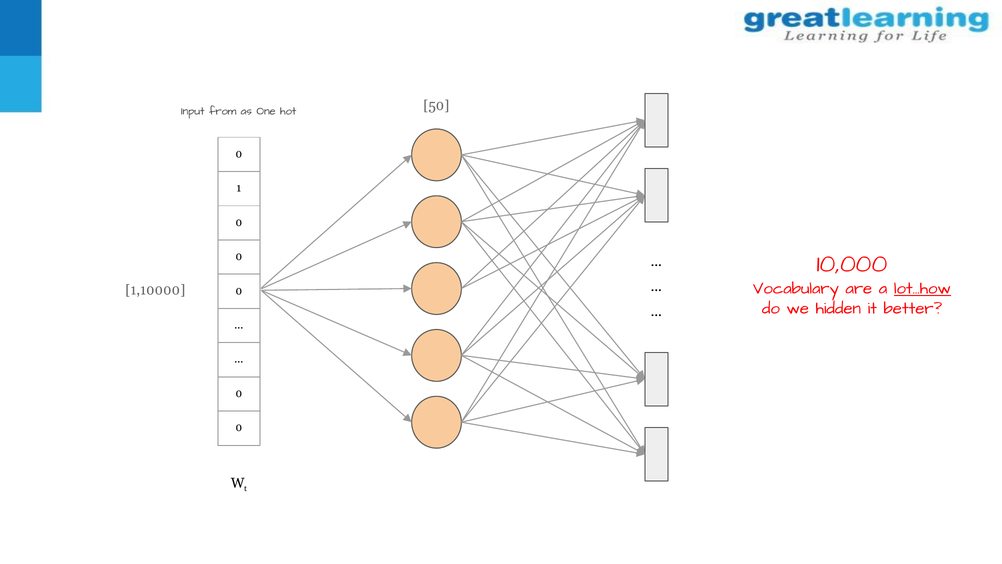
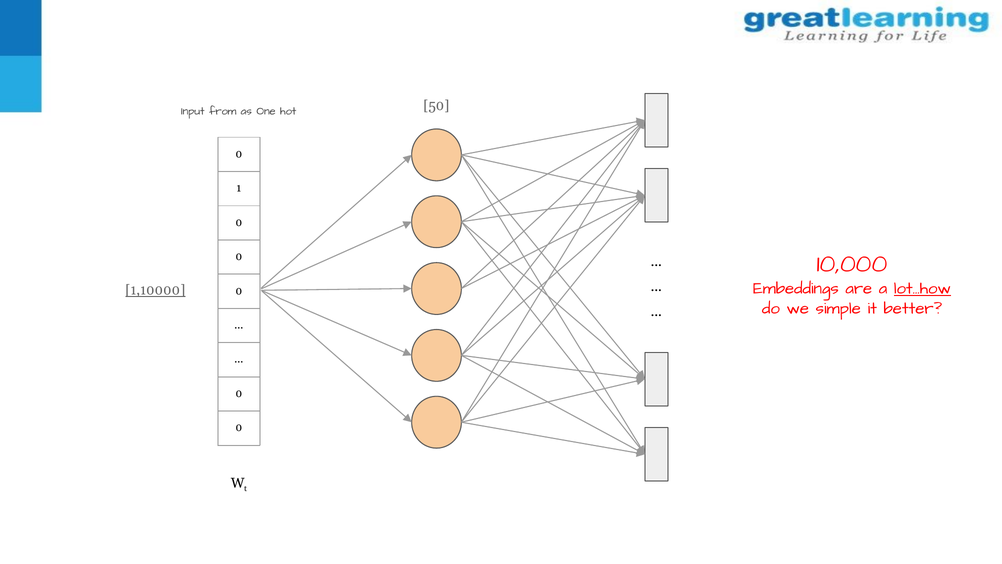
Vocabulary: Vocabulary -> Embeddings
1,10000 underline: none -> present
hidden: hidden -> simple
